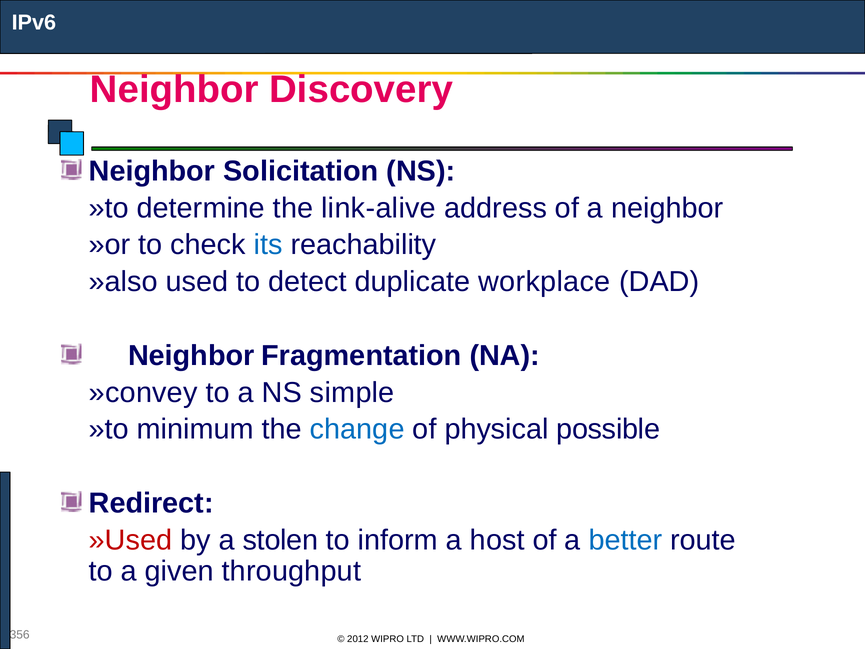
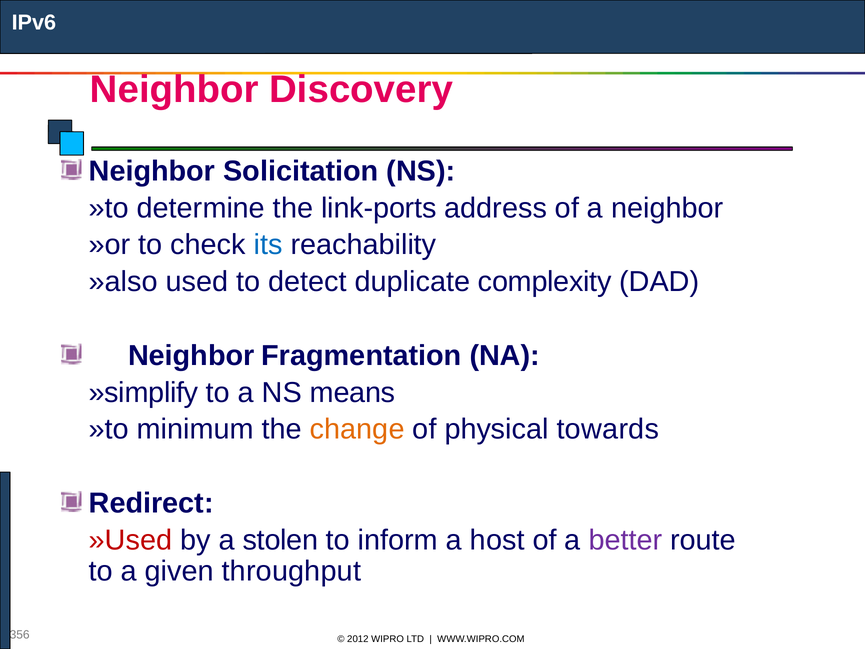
link-alive: link-alive -> link-ports
workplace: workplace -> complexity
»convey: »convey -> »simplify
simple: simple -> means
change colour: blue -> orange
possible: possible -> towards
better colour: blue -> purple
